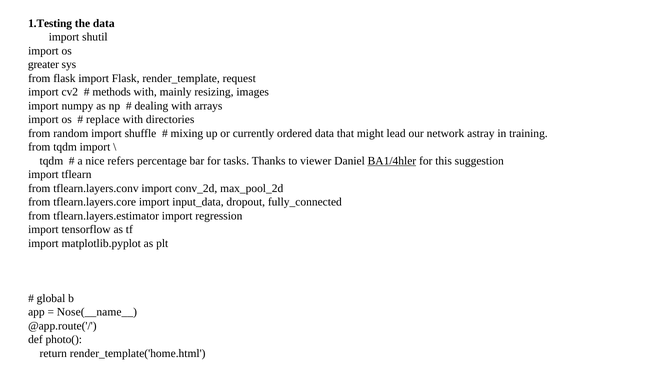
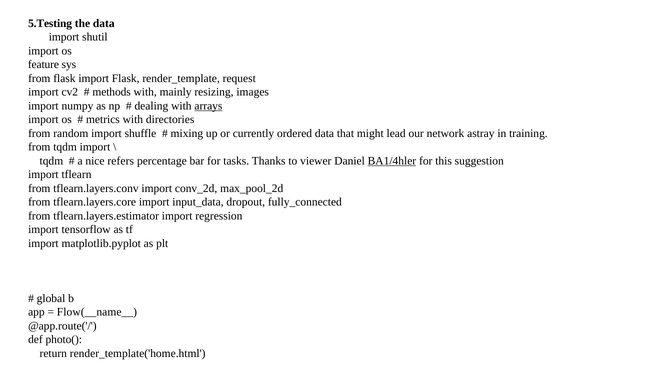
1.Testing: 1.Testing -> 5.Testing
greater: greater -> feature
arrays underline: none -> present
replace: replace -> metrics
Nose(__name__: Nose(__name__ -> Flow(__name__
